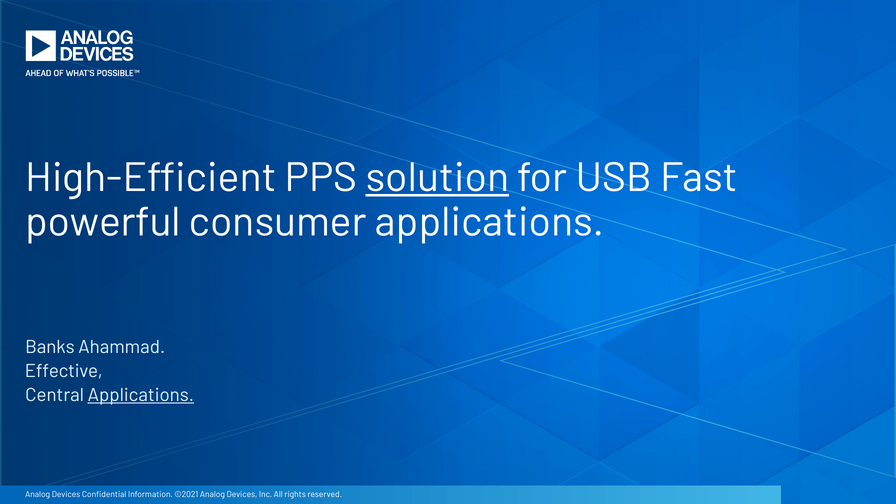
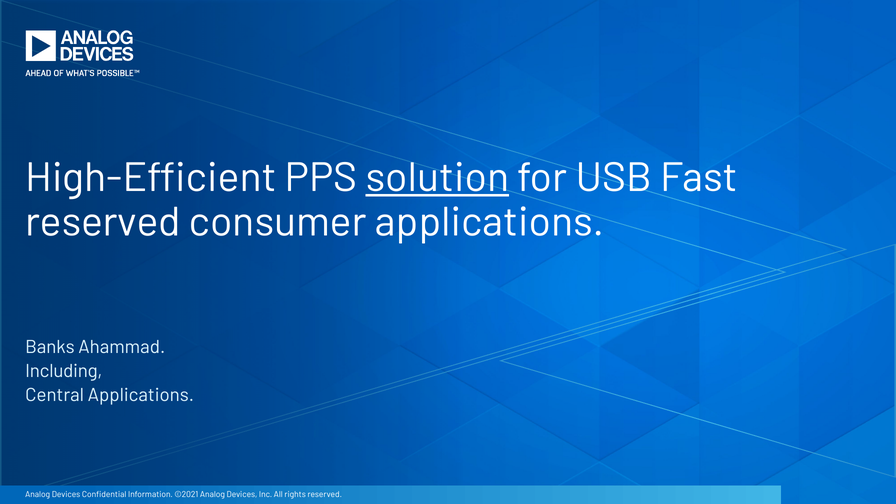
powerful at (103, 222): powerful -> reserved
Effective: Effective -> Including
Applications at (141, 395) underline: present -> none
